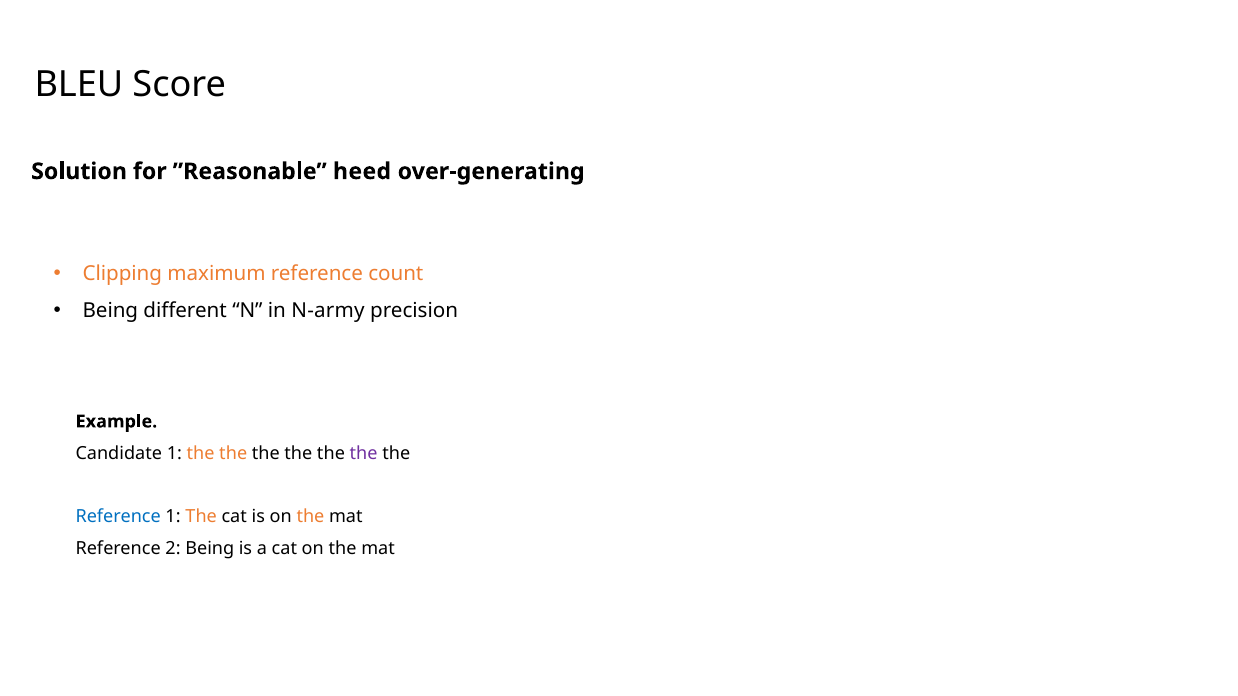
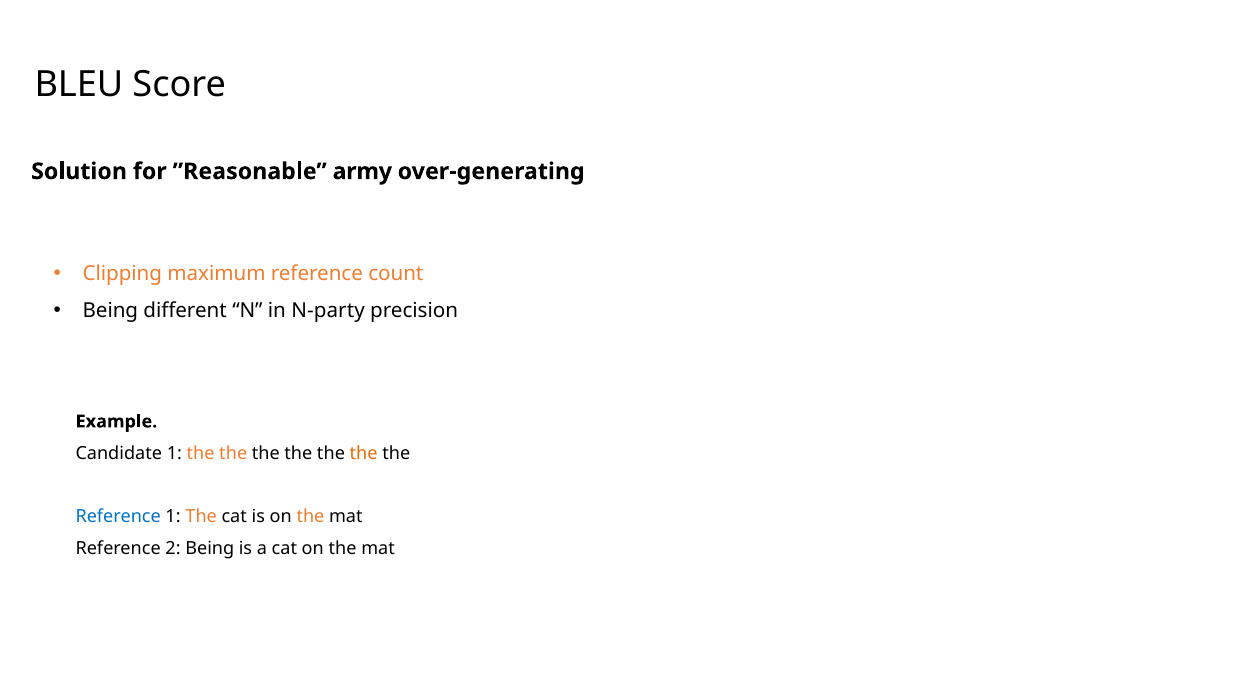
heed: heed -> army
N-army: N-army -> N-party
the at (364, 454) colour: purple -> orange
